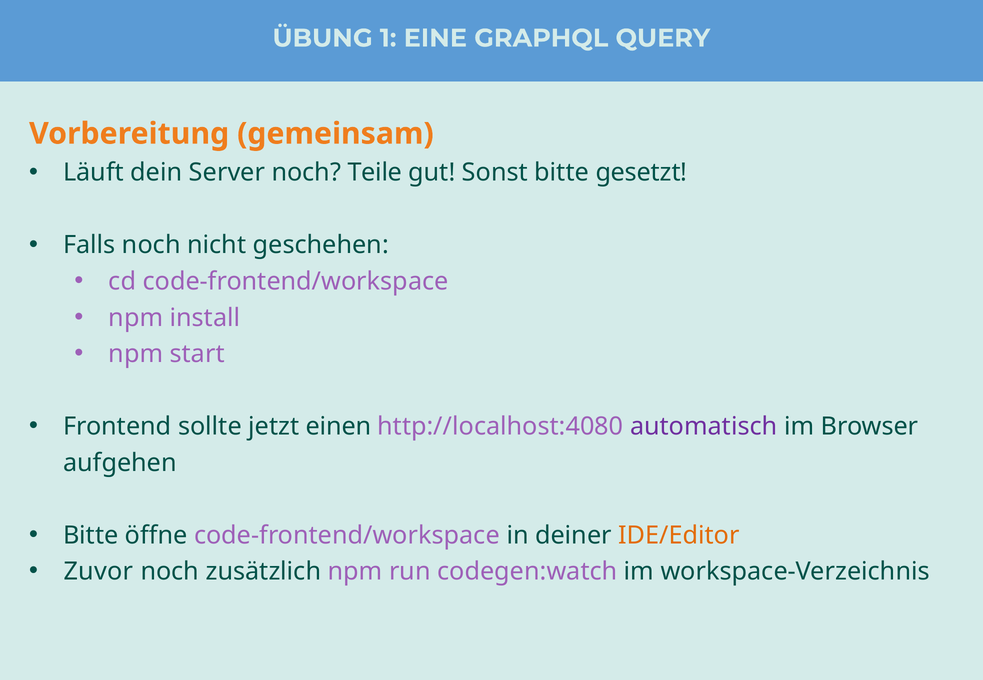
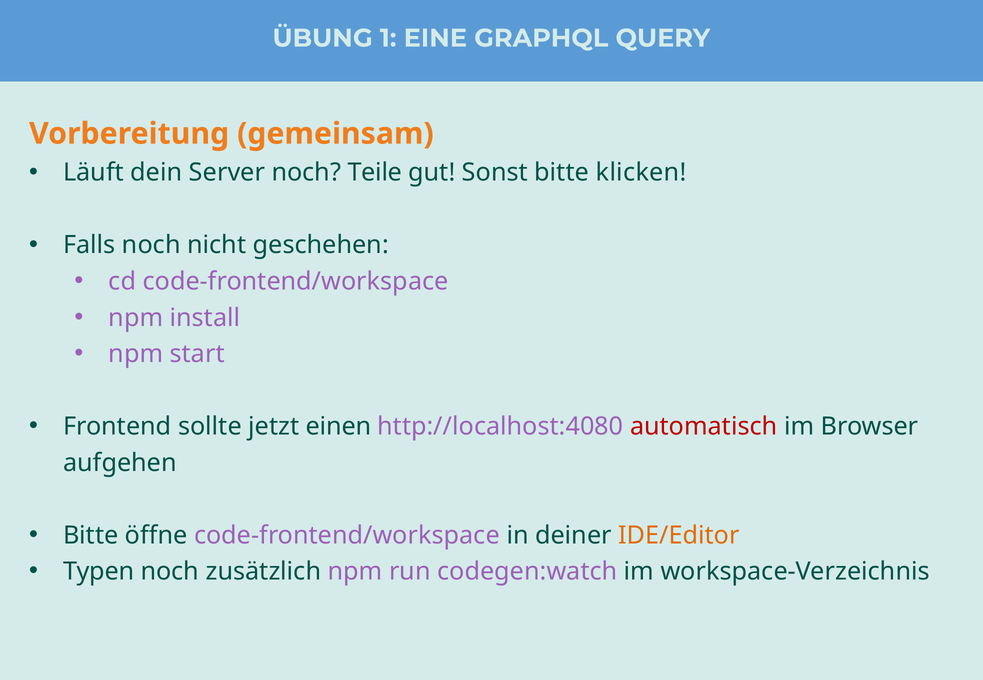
gesetzt: gesetzt -> klicken
automatisch colour: purple -> red
Zuvor: Zuvor -> Typen
